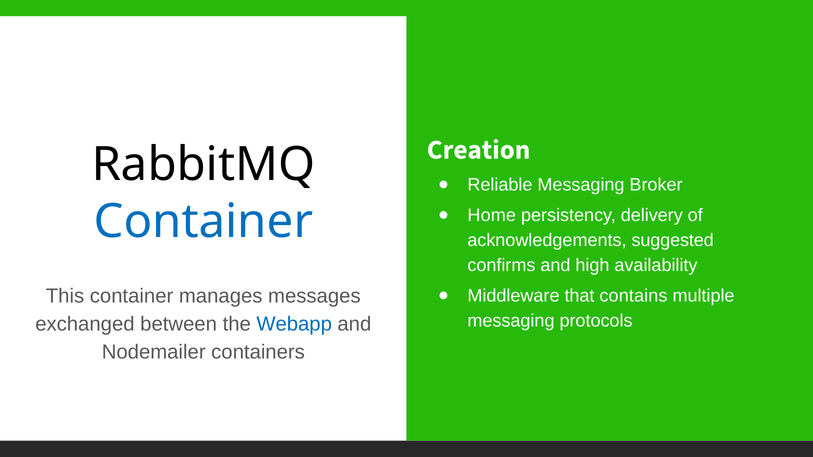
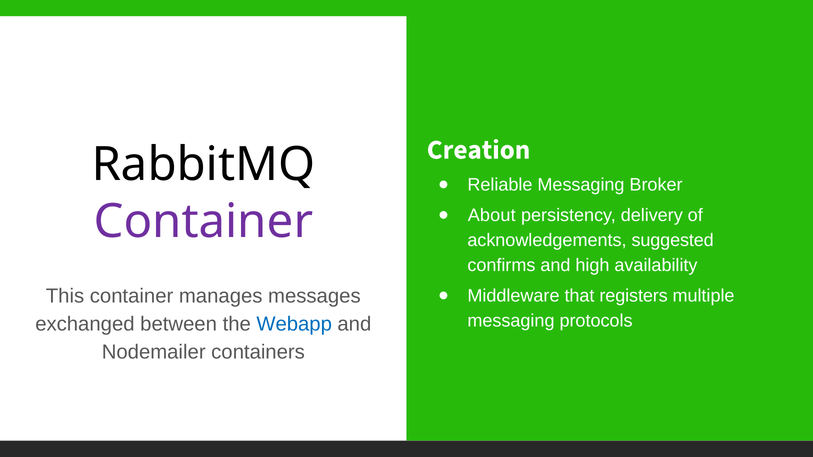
Home: Home -> About
Container at (203, 222) colour: blue -> purple
contains: contains -> registers
